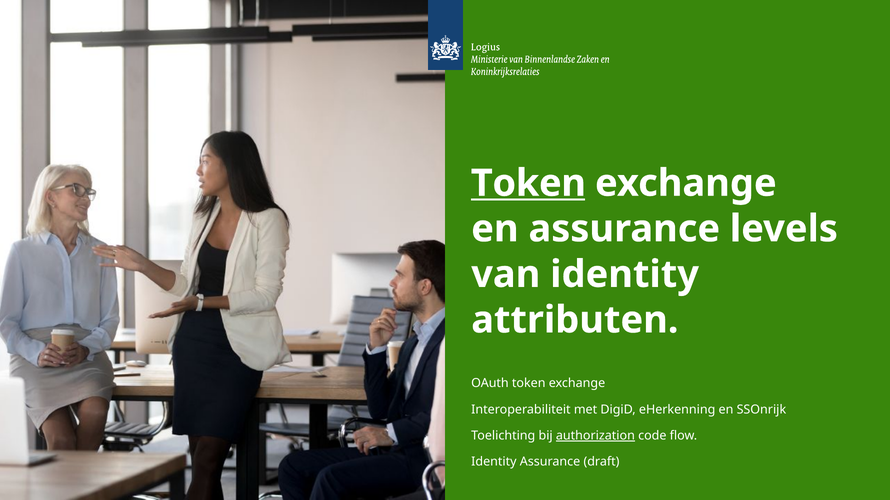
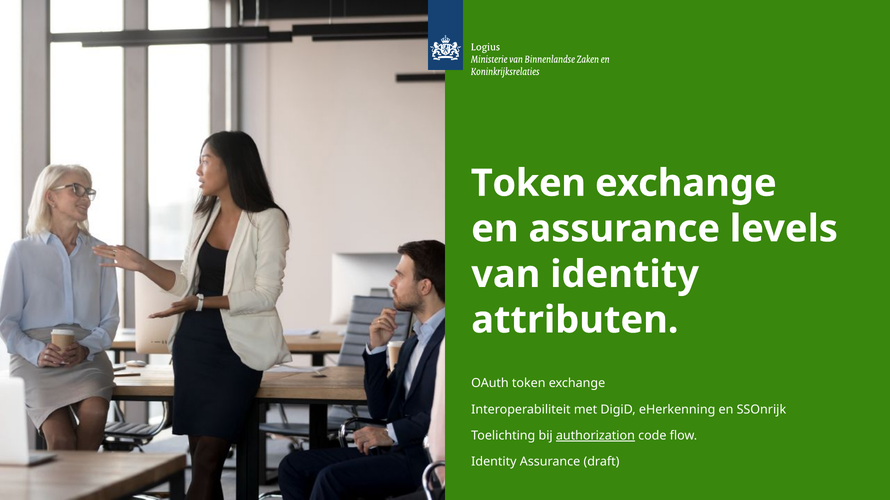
Token at (528, 183) underline: present -> none
